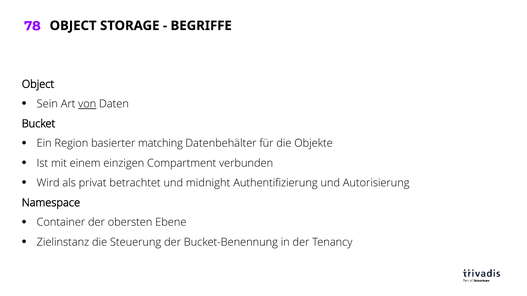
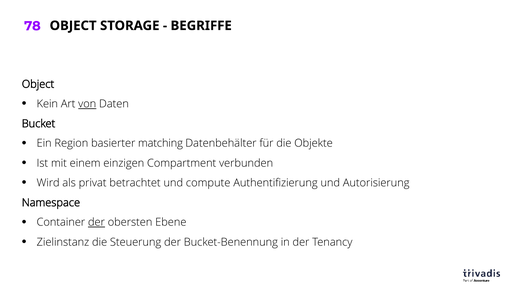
Sein: Sein -> Kein
midnight: midnight -> compute
der at (96, 223) underline: none -> present
